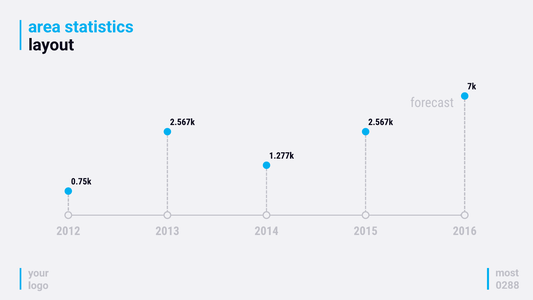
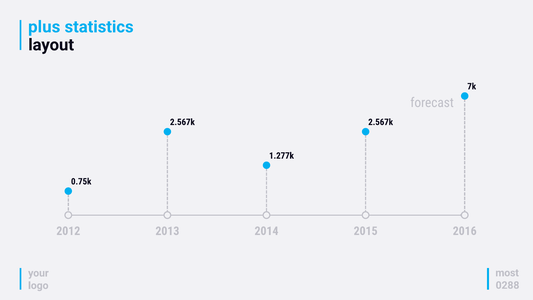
area: area -> plus
